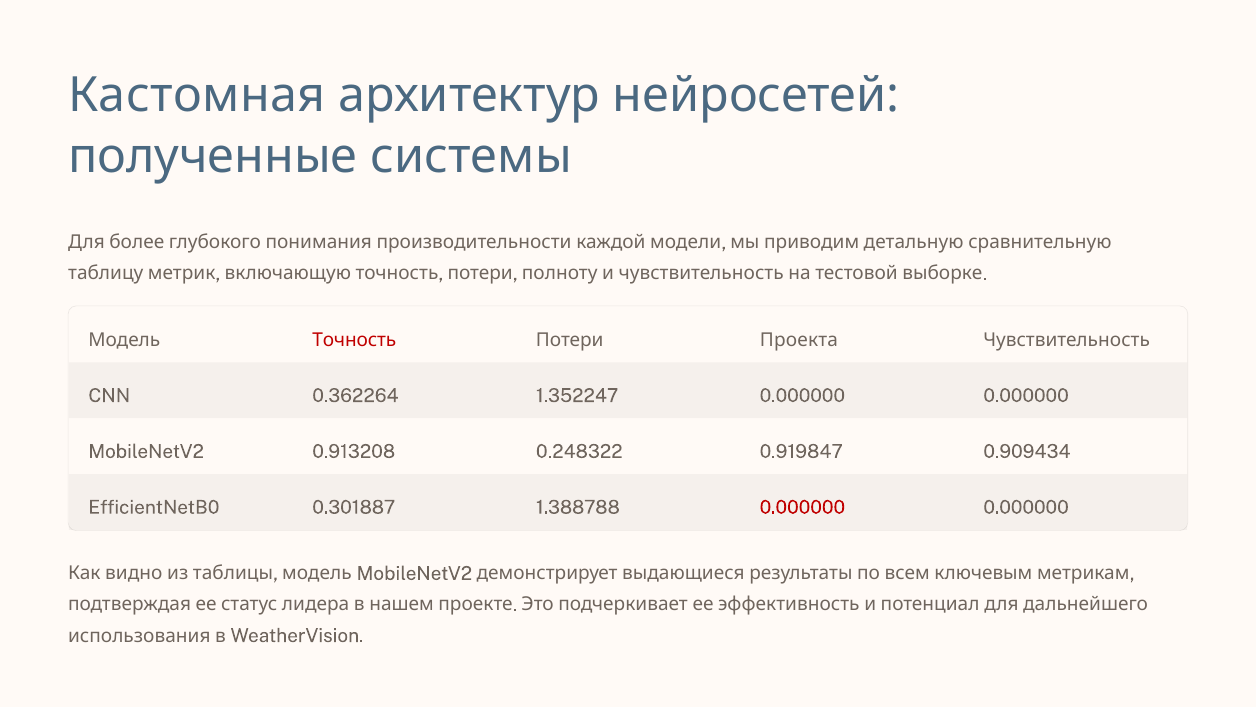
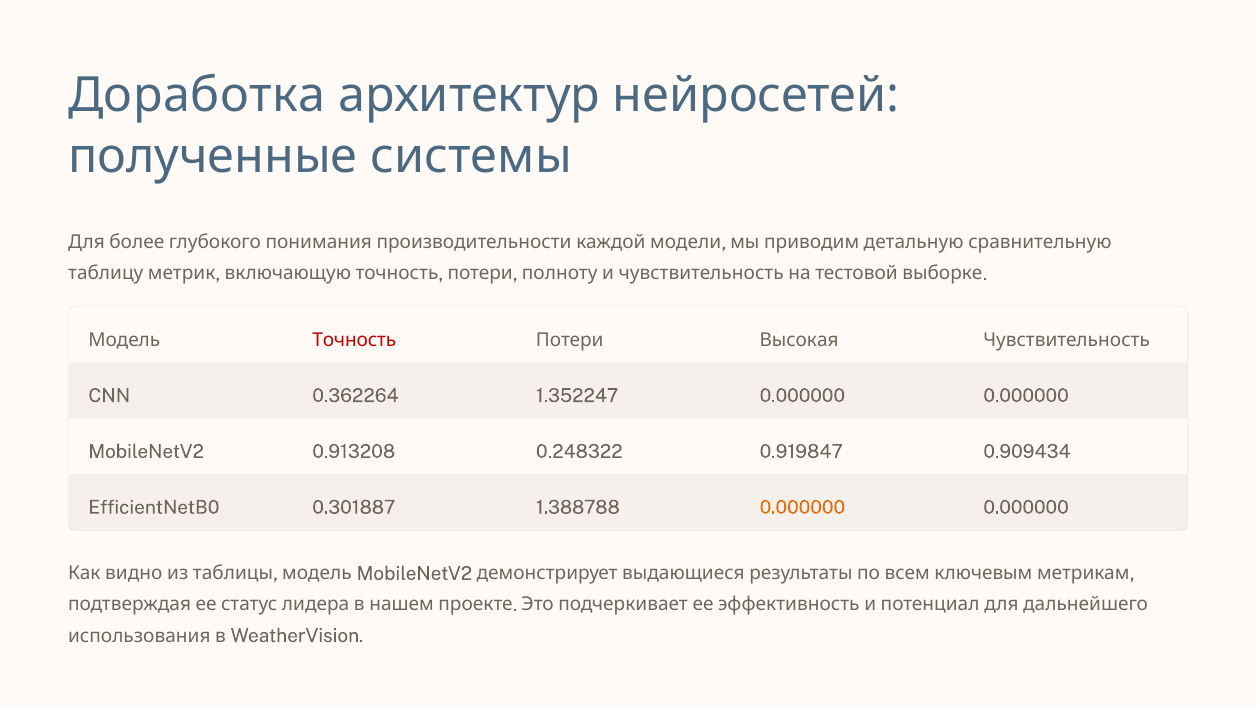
Кастомная: Кастомная -> Доработка
Проекта: Проекта -> Высокая
0.000000 at (802, 507) colour: red -> orange
